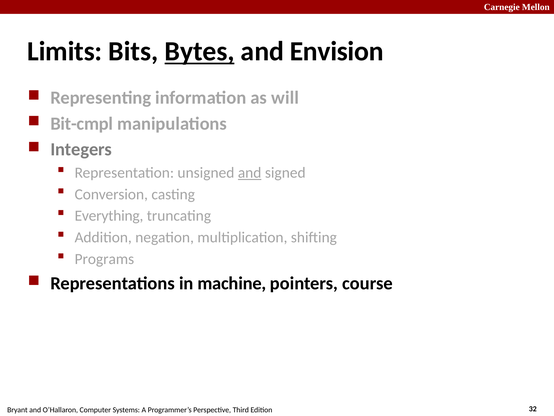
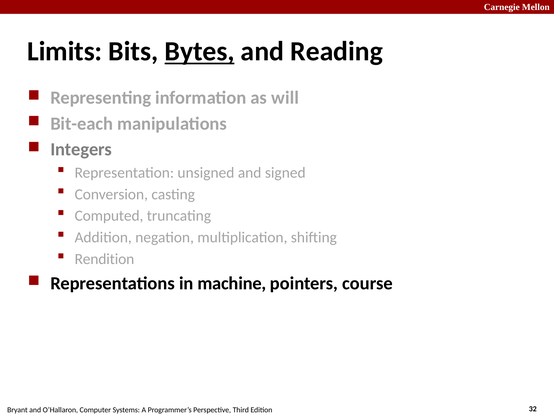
Envision: Envision -> Reading
Bit-cmpl: Bit-cmpl -> Bit-each
and at (250, 173) underline: present -> none
Everything: Everything -> Computed
Programs: Programs -> Rendition
